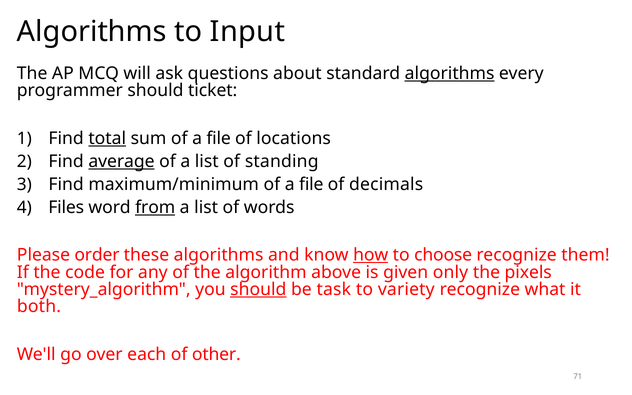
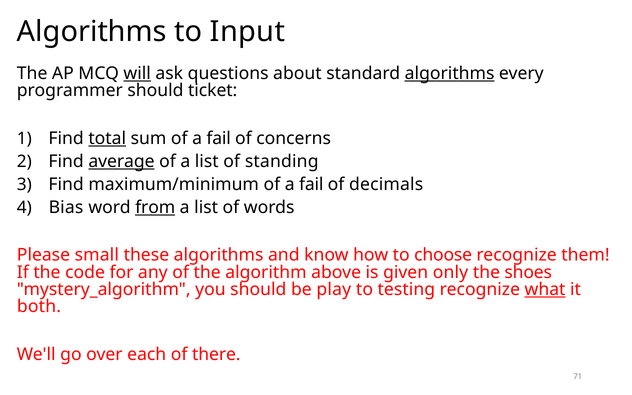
will underline: none -> present
sum of a file: file -> fail
locations: locations -> concerns
maximum/minimum of a file: file -> fail
Files: Files -> Bias
order: order -> small
how underline: present -> none
pixels: pixels -> shoes
should at (258, 289) underline: present -> none
task: task -> play
variety: variety -> testing
what underline: none -> present
other: other -> there
